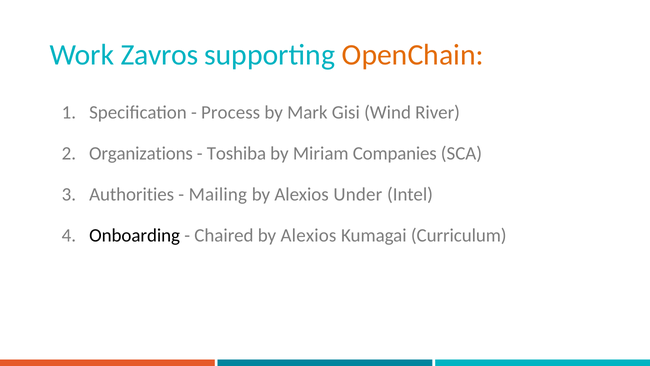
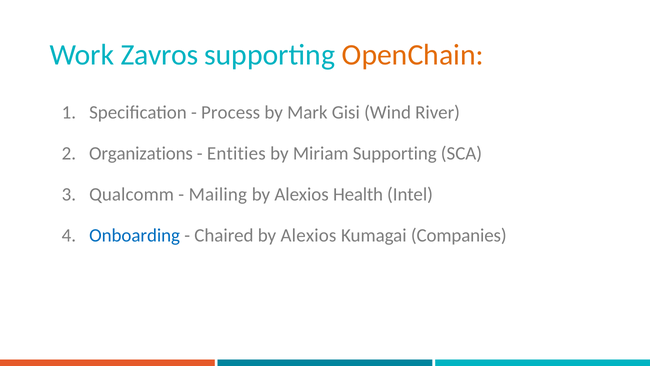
Toshiba: Toshiba -> Entities
Miriam Companies: Companies -> Supporting
Authorities: Authorities -> Qualcomm
Under: Under -> Health
Onboarding colour: black -> blue
Curriculum: Curriculum -> Companies
